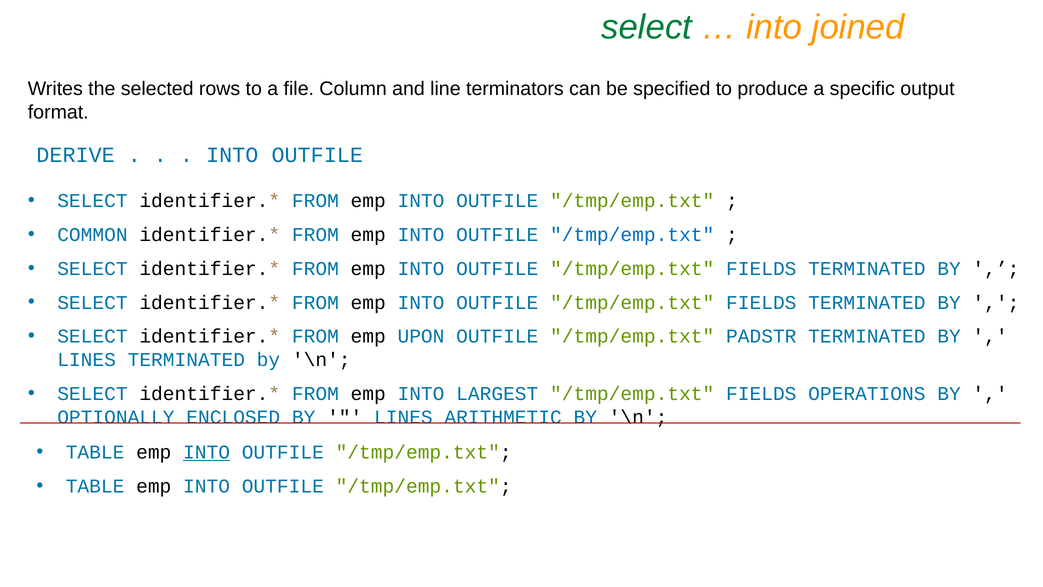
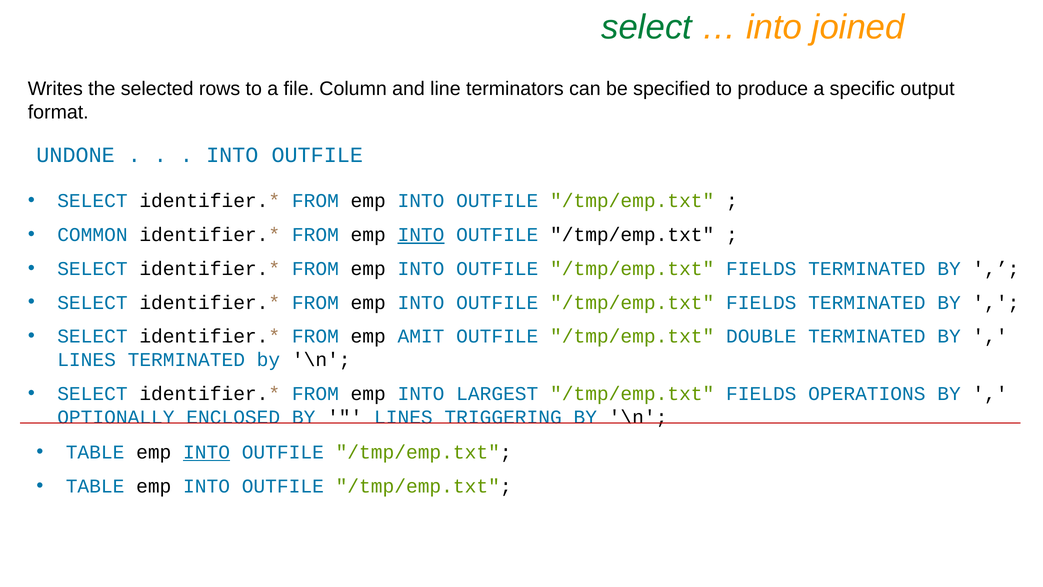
DERIVE: DERIVE -> UNDONE
INTO at (421, 235) underline: none -> present
/tmp/emp.txt at (632, 235) colour: blue -> black
UPON: UPON -> AMIT
PADSTR: PADSTR -> DOUBLE
ARITHMETIC: ARITHMETIC -> TRIGGERING
